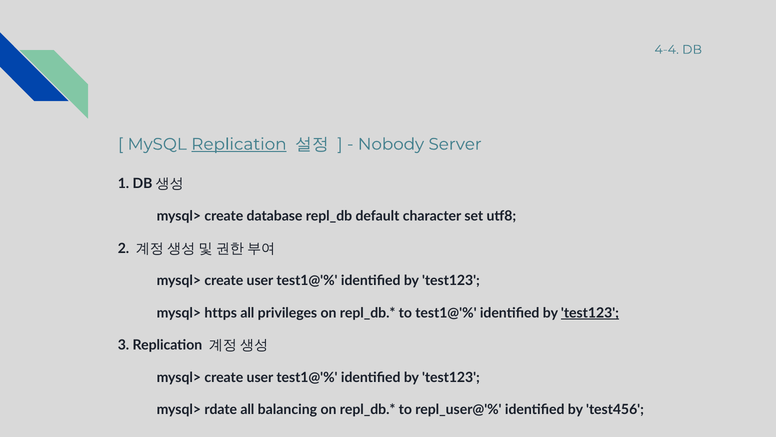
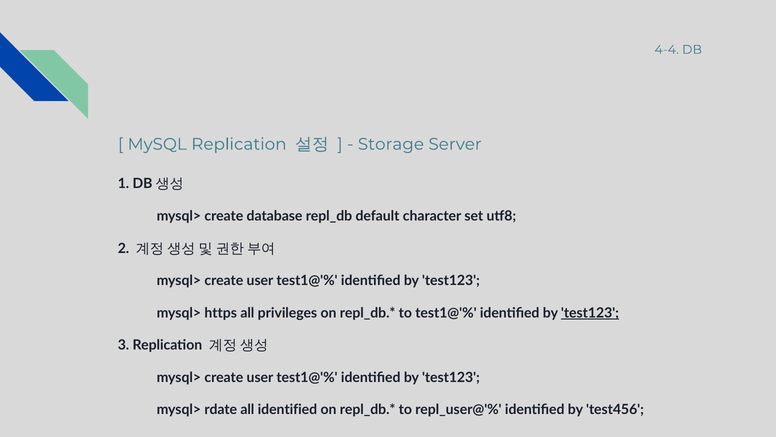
Replication at (239, 144) underline: present -> none
Nobody: Nobody -> Storage
all balancing: balancing -> identified
